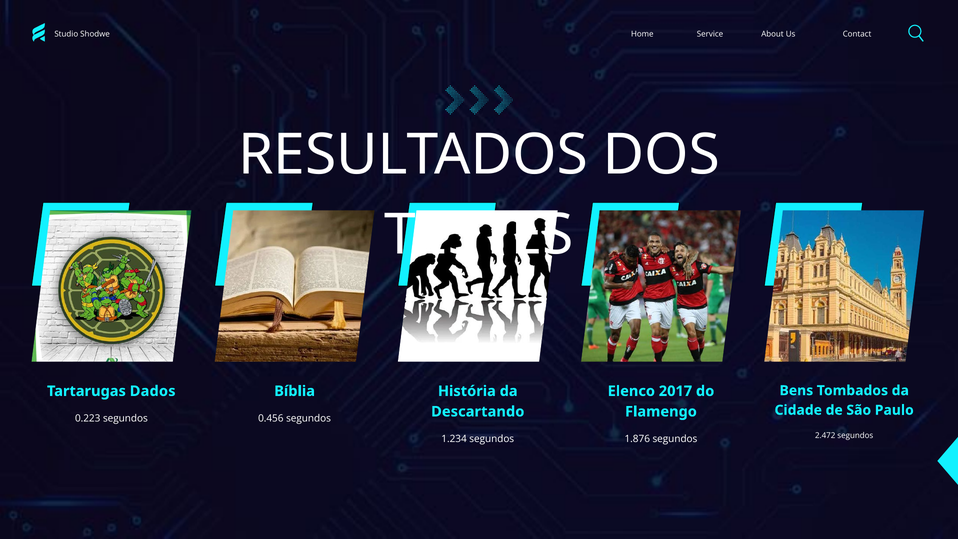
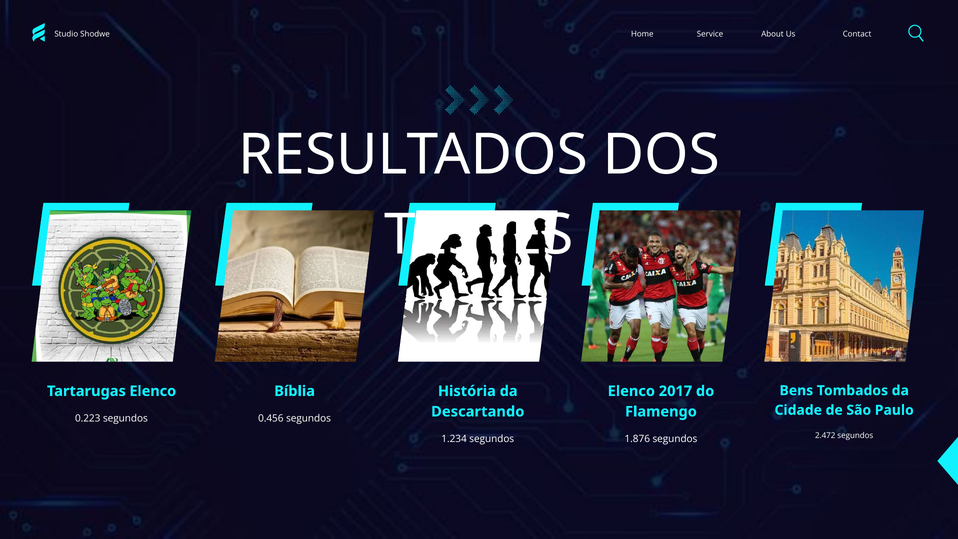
Tartarugas Dados: Dados -> Elenco
